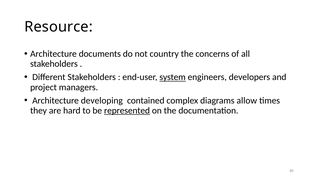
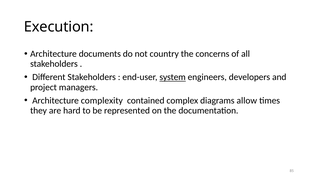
Resource: Resource -> Execution
developing: developing -> complexity
represented underline: present -> none
